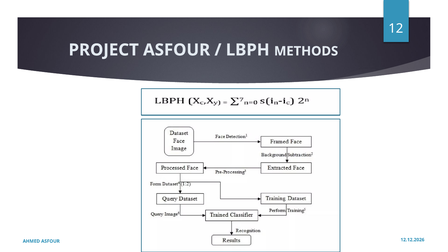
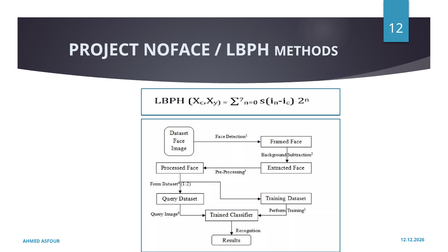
PROJECT ASFOUR: ASFOUR -> NOFACE
